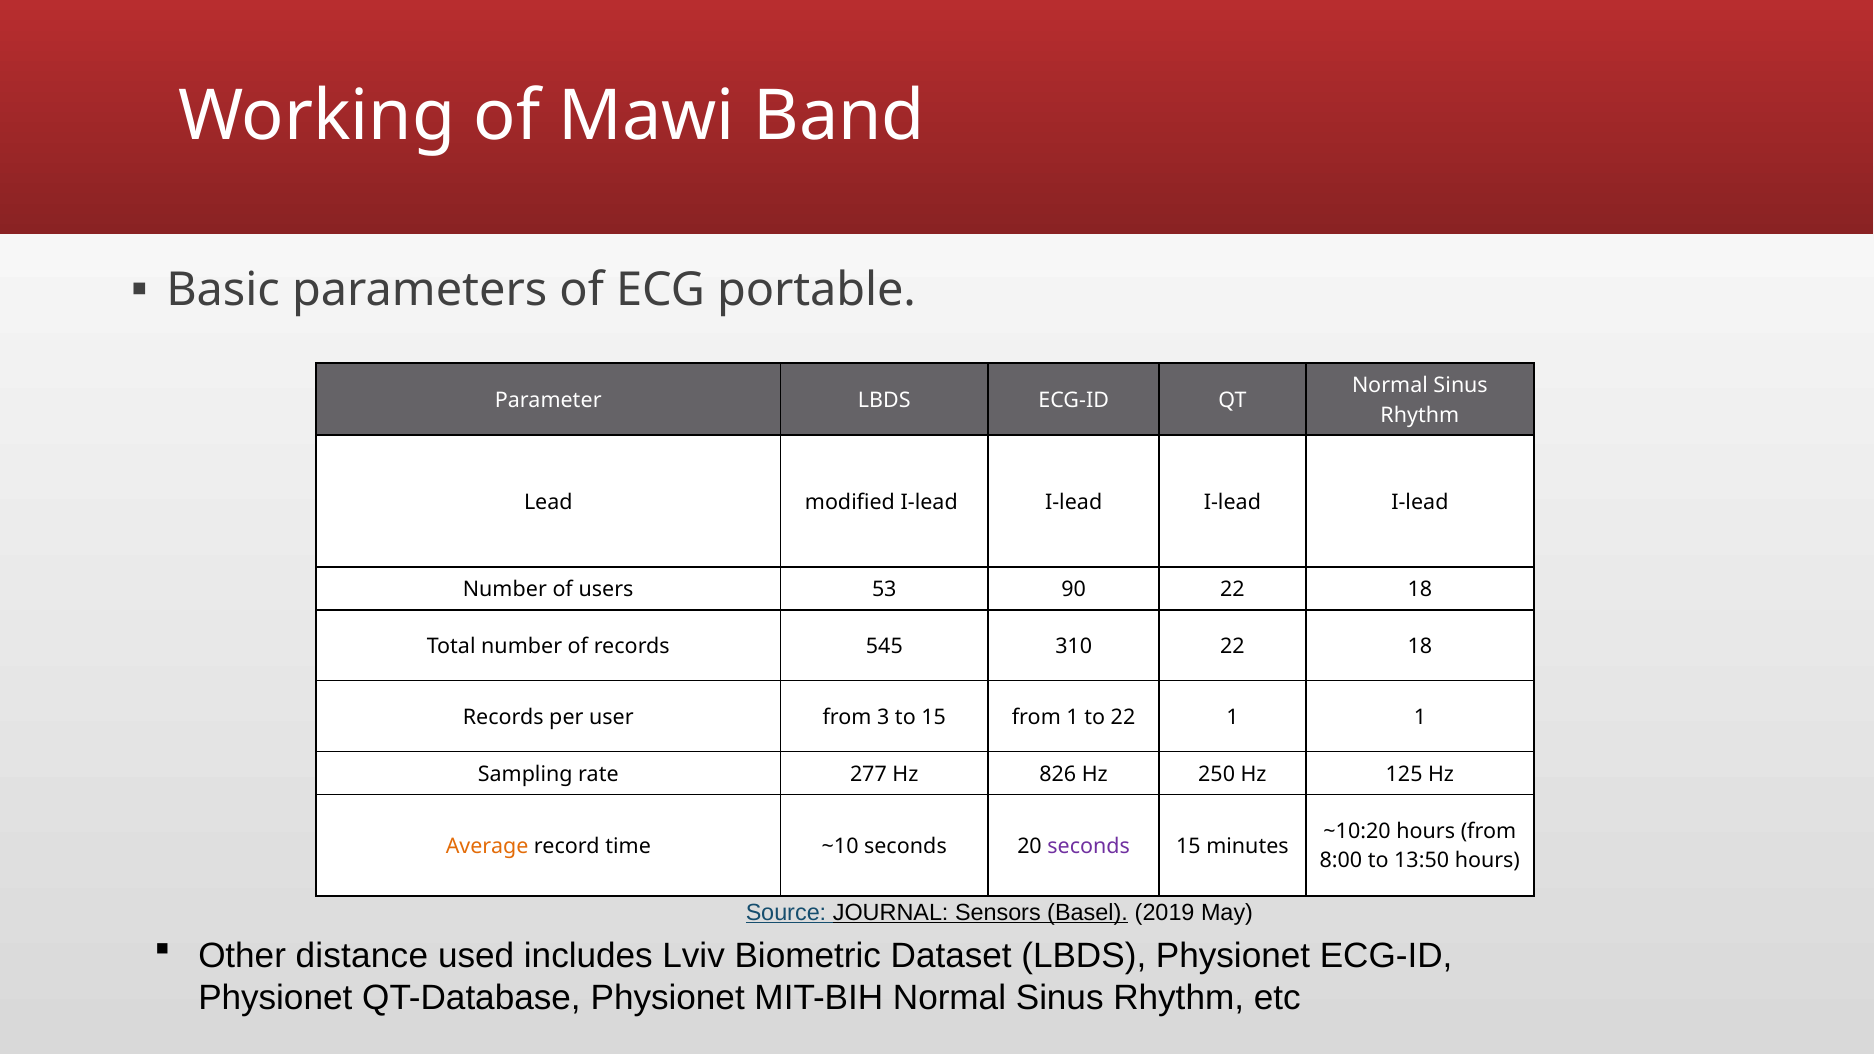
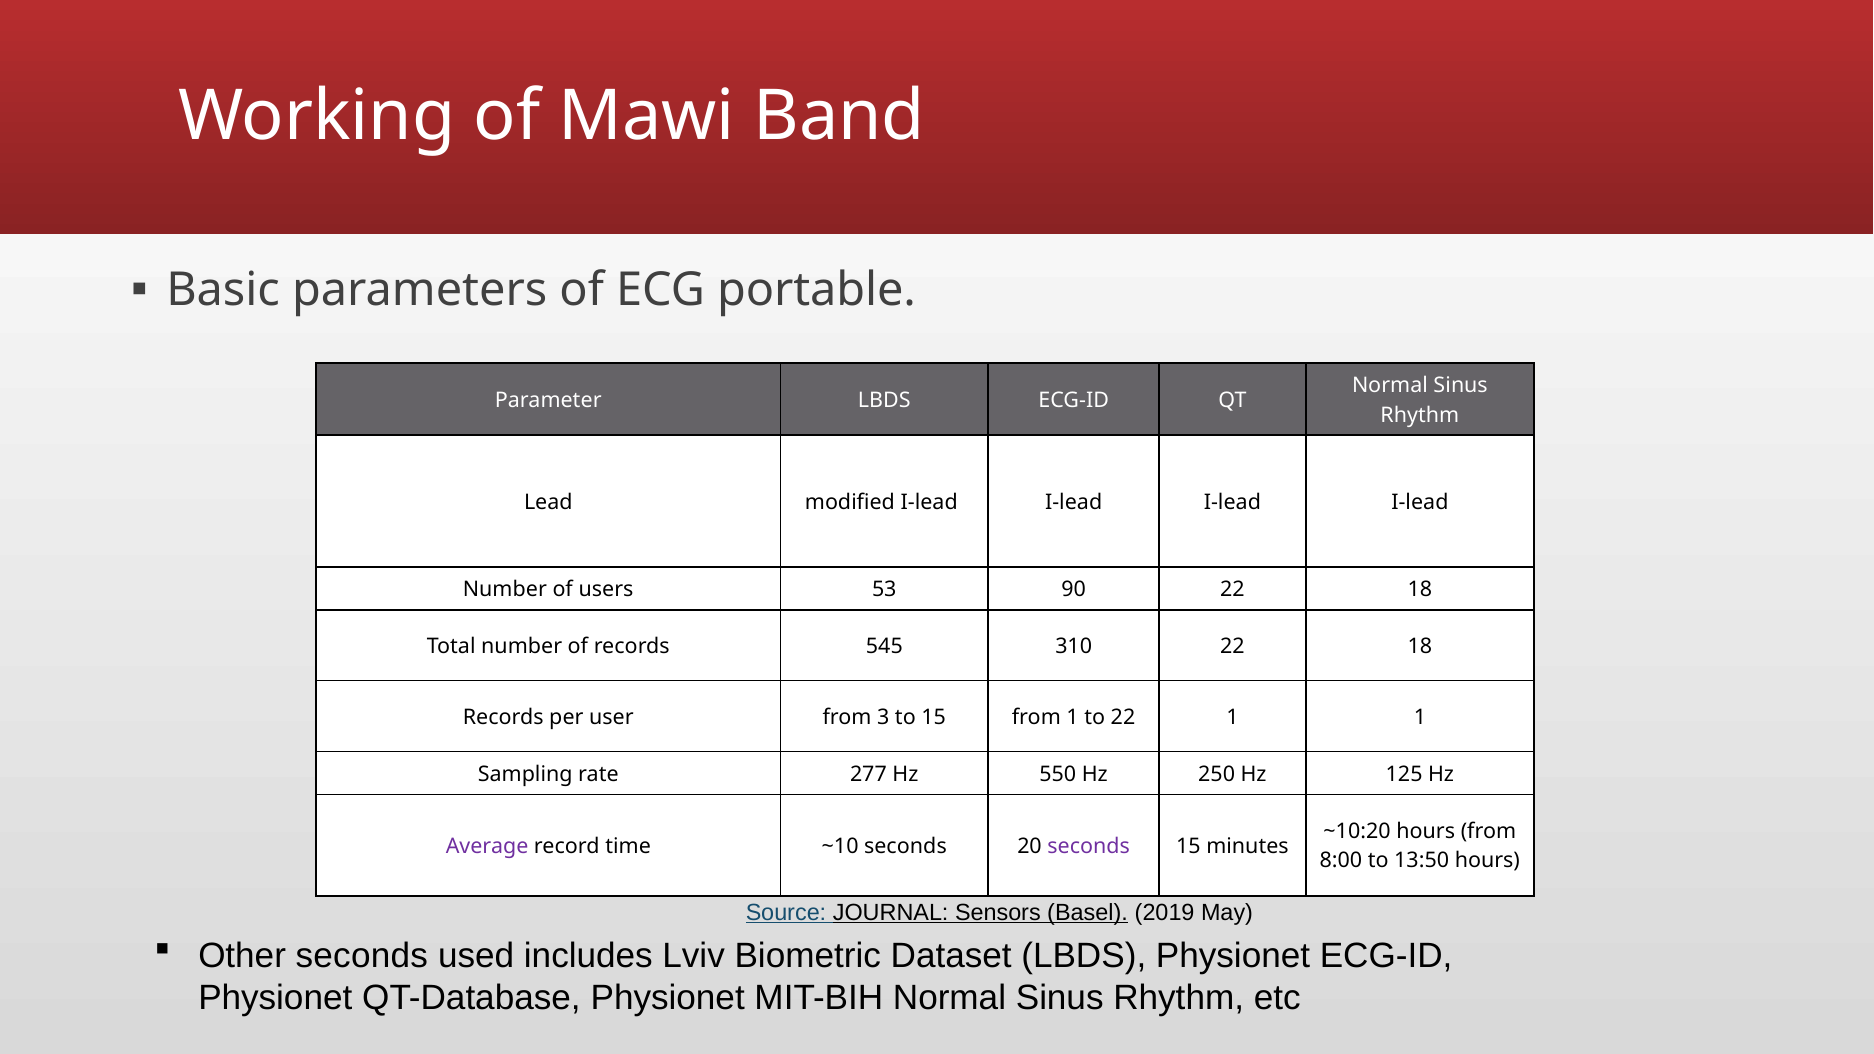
826: 826 -> 550
Average colour: orange -> purple
Other distance: distance -> seconds
